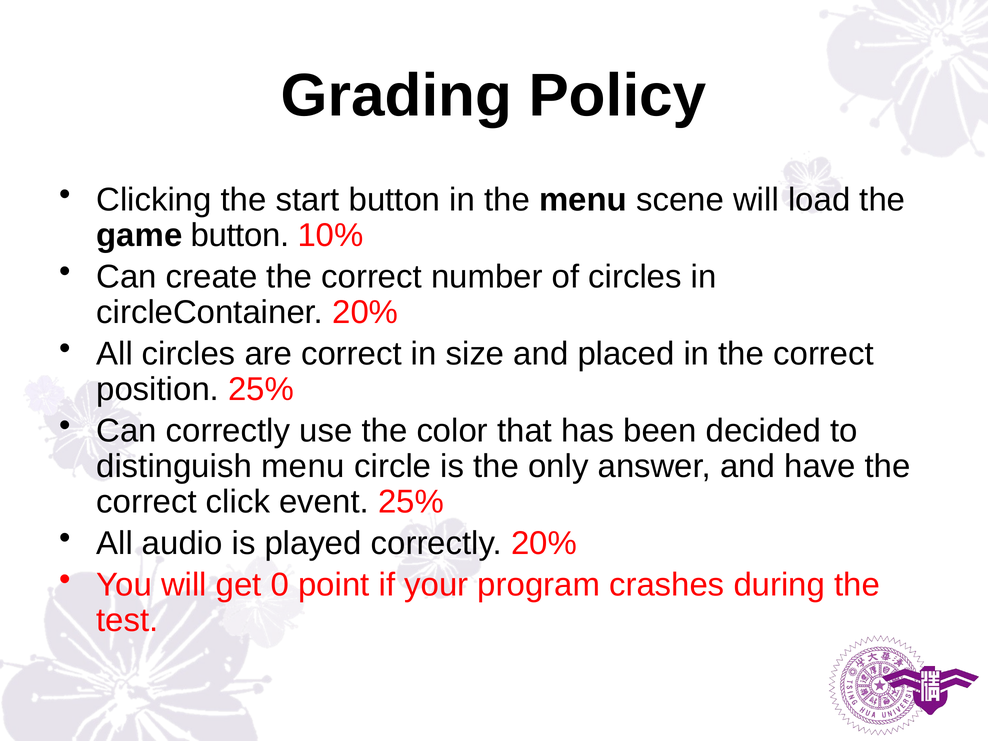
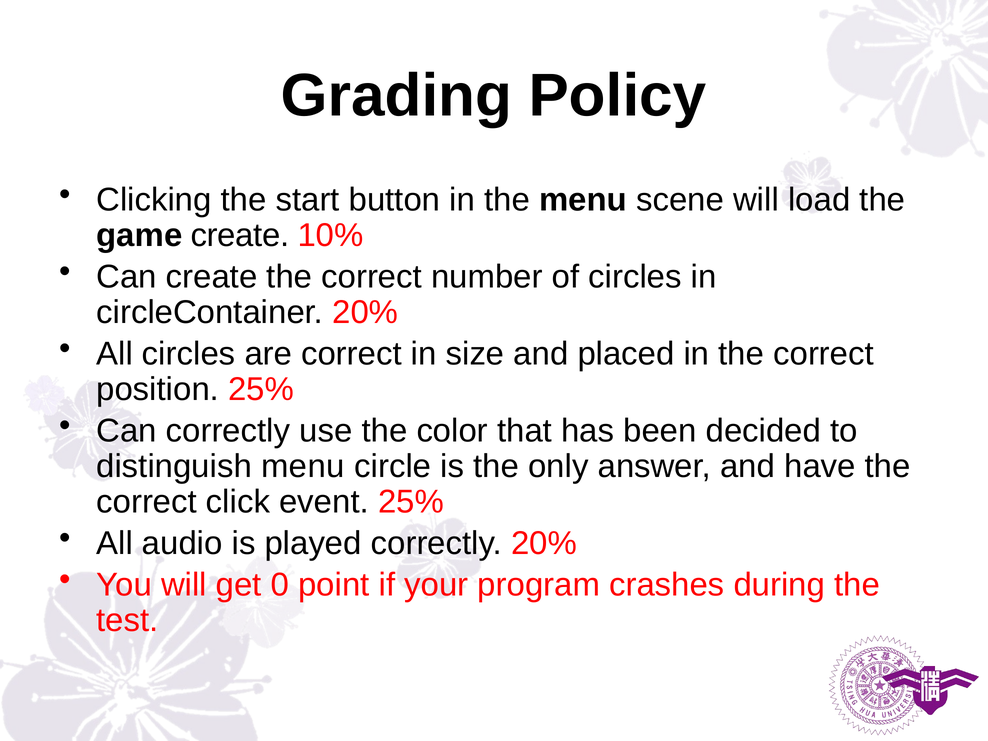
game button: button -> create
